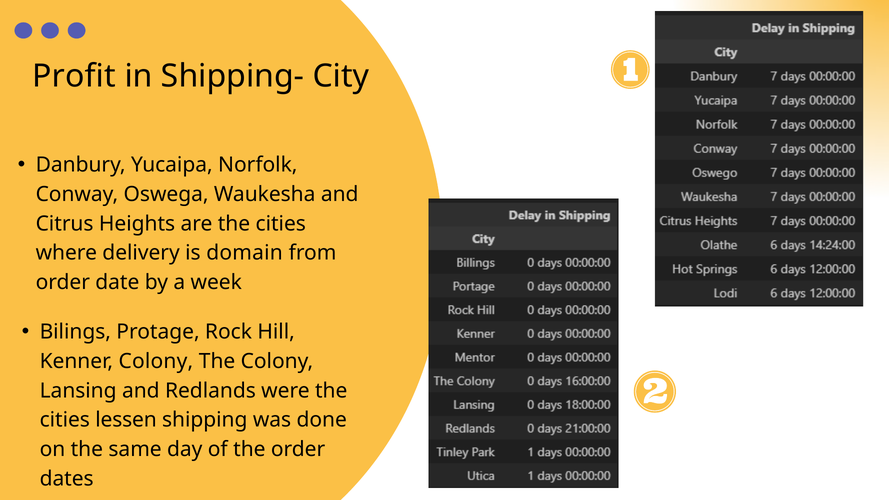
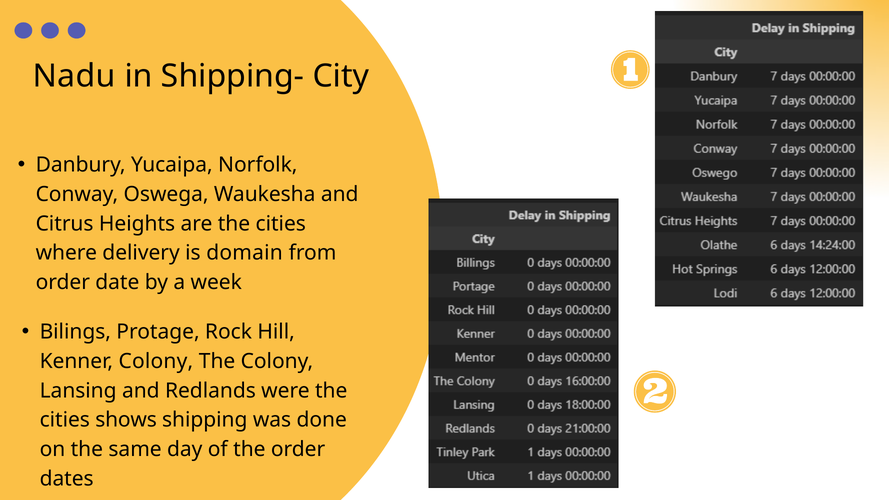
Profit: Profit -> Nadu
lessen: lessen -> shows
